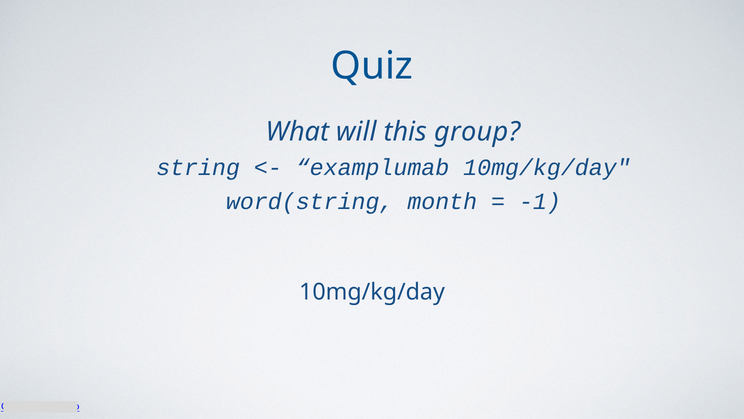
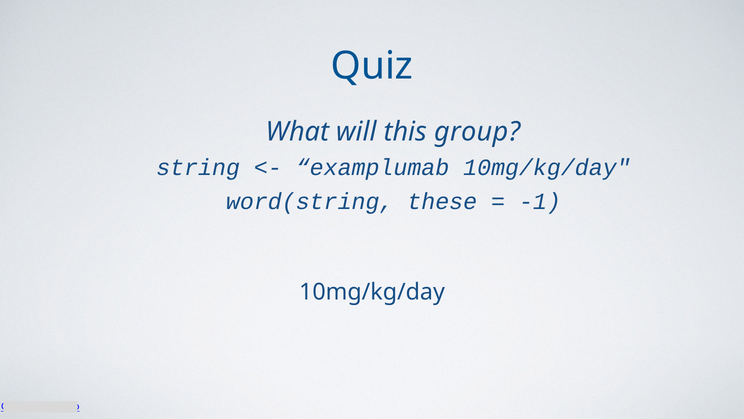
month: month -> these
